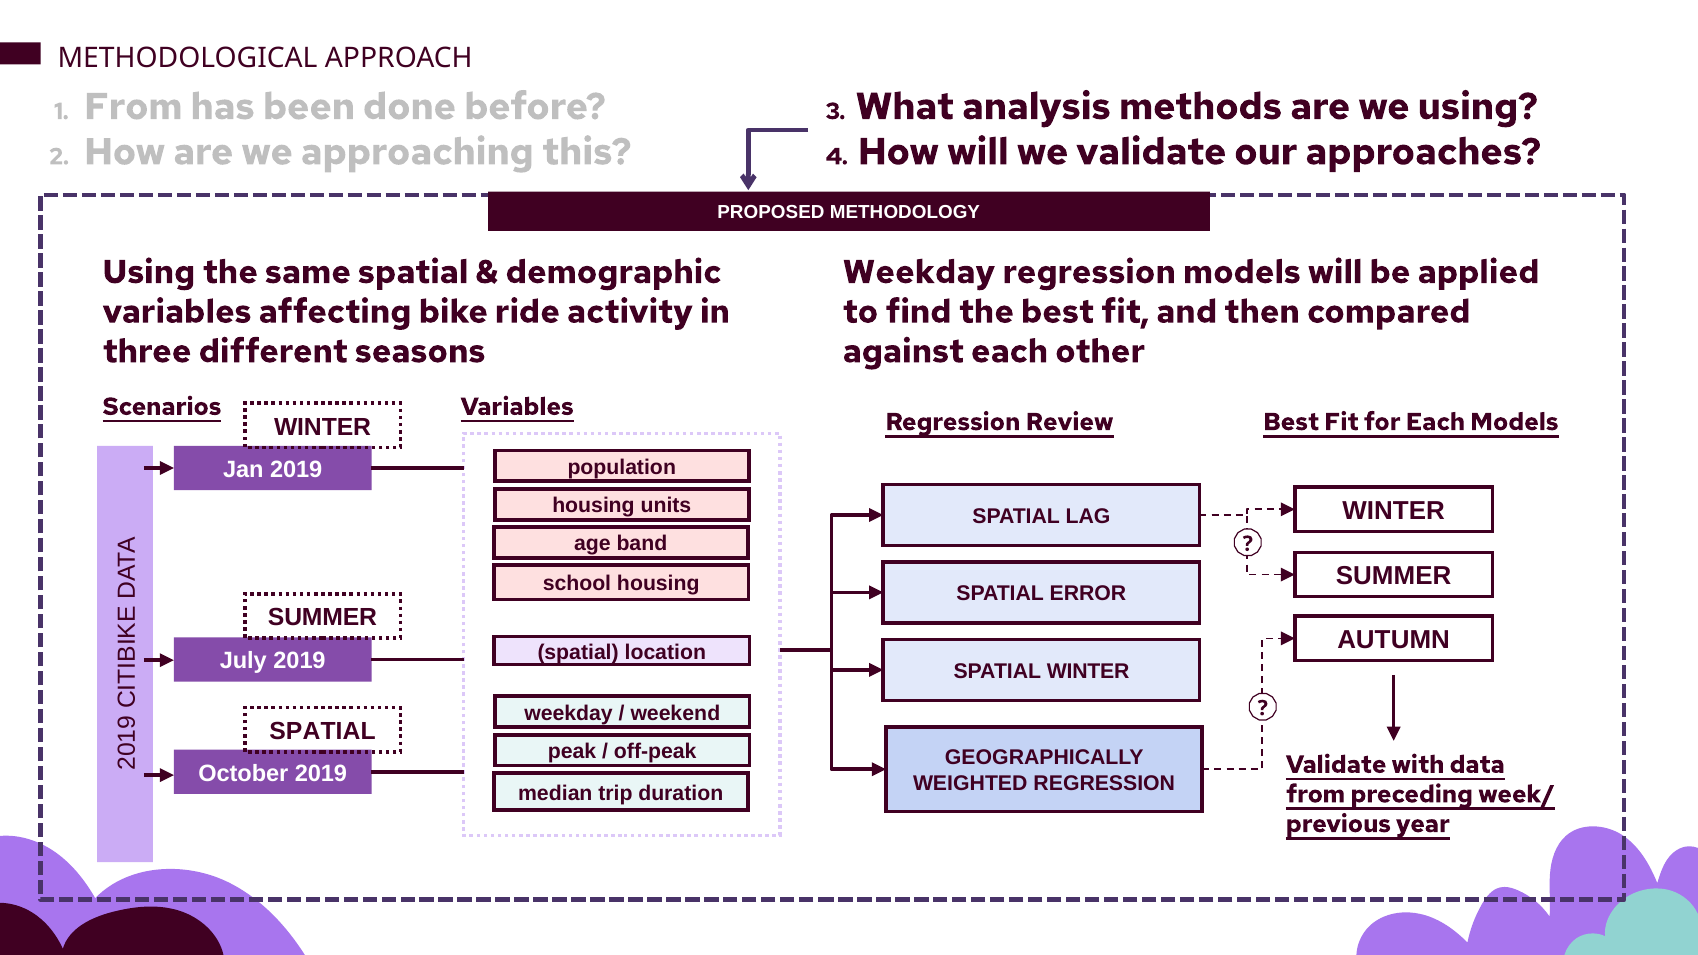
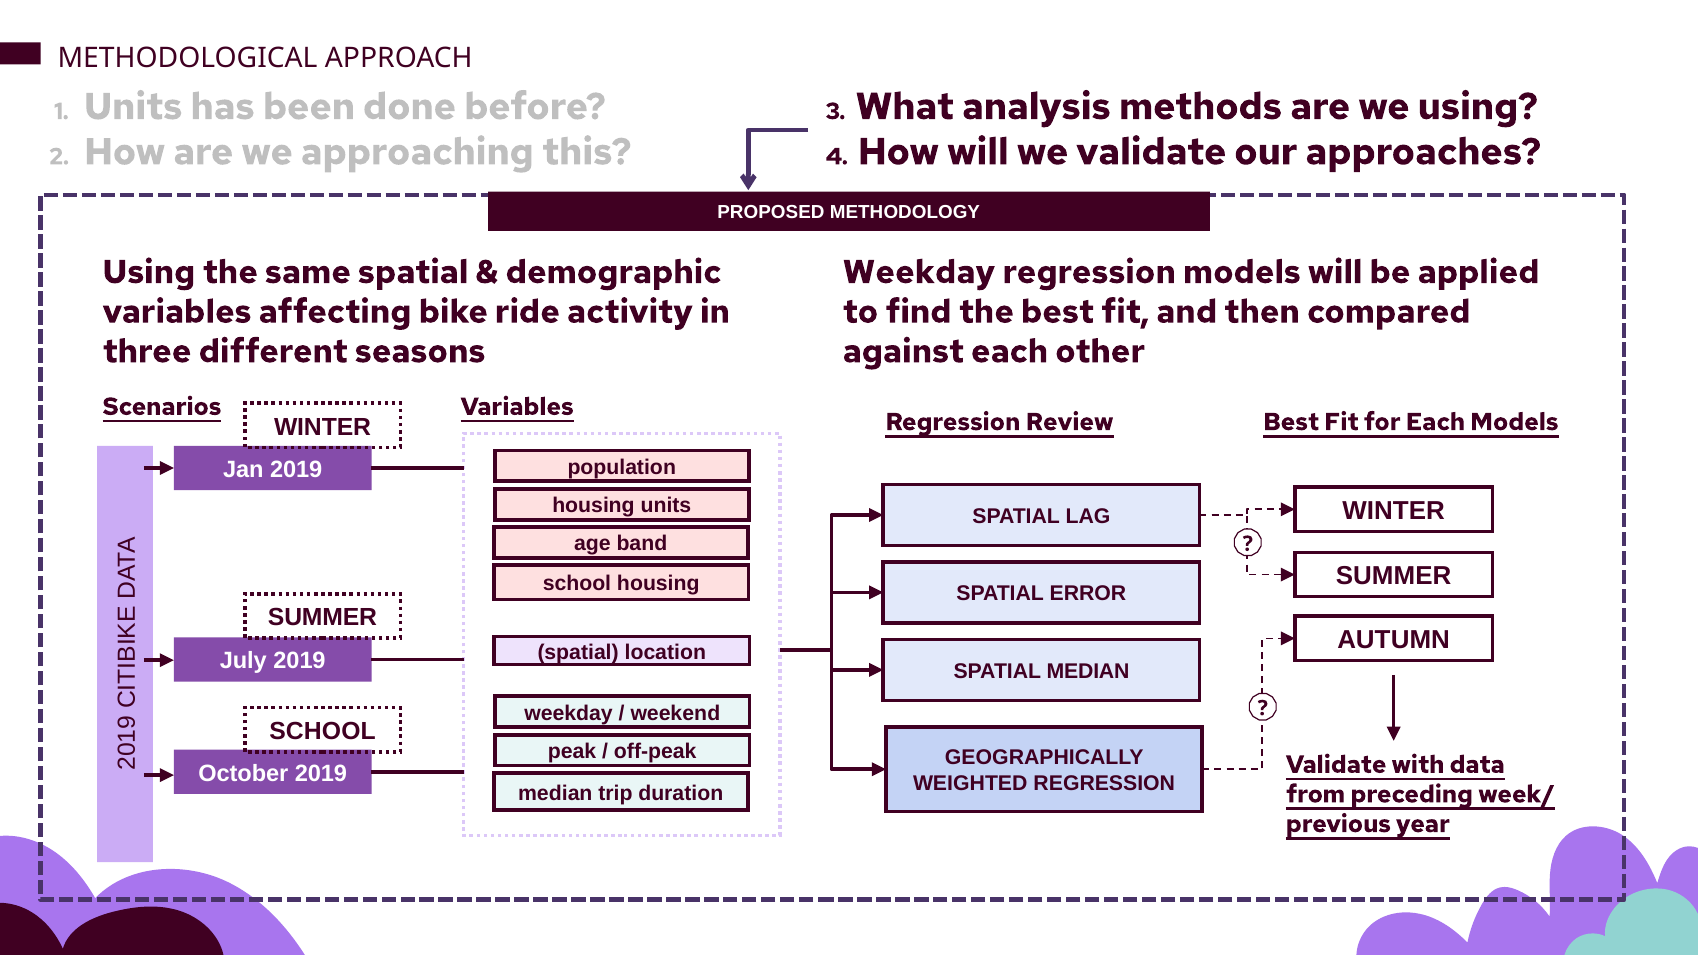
1 From: From -> Units
SPATIAL WINTER: WINTER -> MEDIAN
SPATIAL at (323, 732): SPATIAL -> SCHOOL
